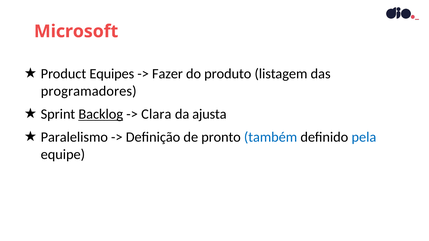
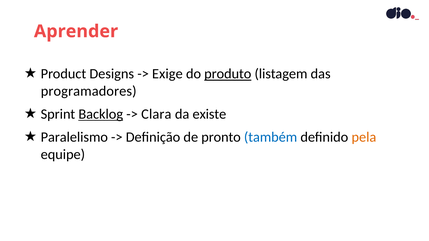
Microsoft: Microsoft -> Aprender
Equipes: Equipes -> Designs
Fazer: Fazer -> Exige
produto underline: none -> present
ajusta: ajusta -> existe
pela colour: blue -> orange
